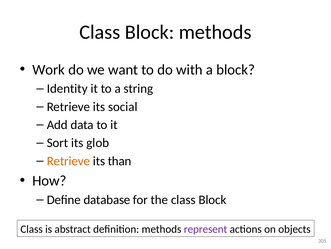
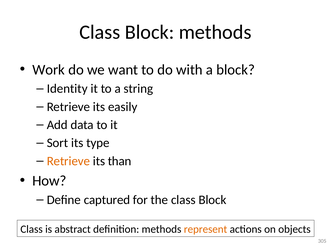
social: social -> easily
glob: glob -> type
database: database -> captured
represent colour: purple -> orange
